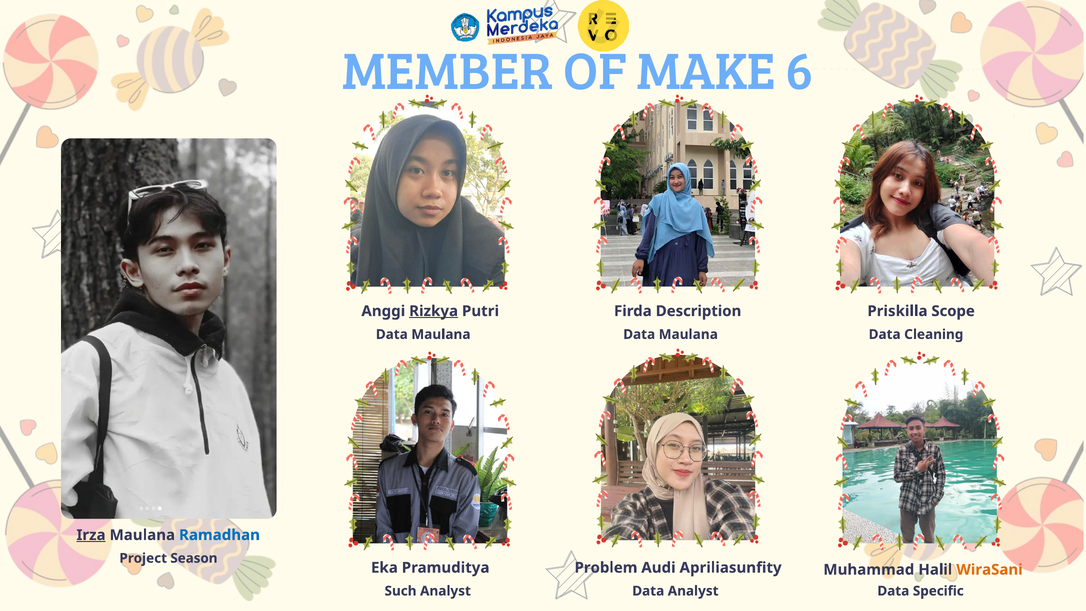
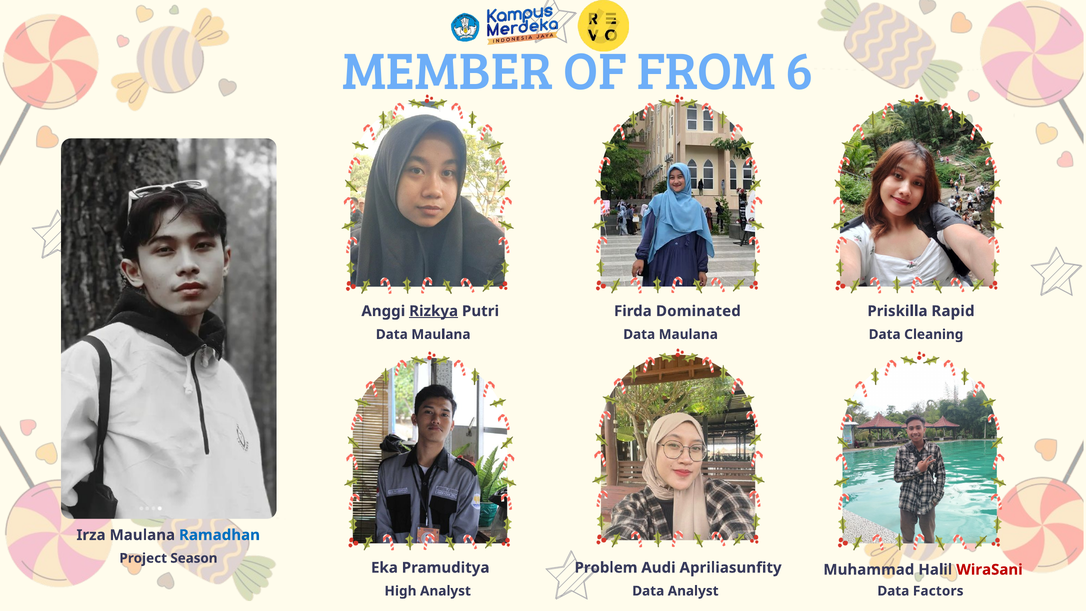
MAKE: MAKE -> FROM
Description: Description -> Dominated
Scope: Scope -> Rapid
Irza underline: present -> none
WiraSani colour: orange -> red
Such: Such -> High
Specific: Specific -> Factors
